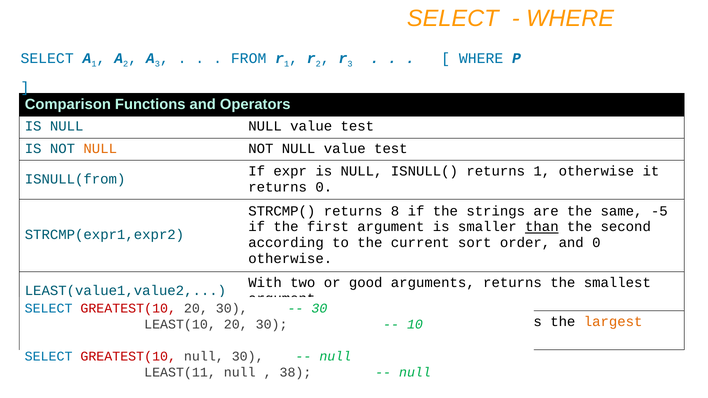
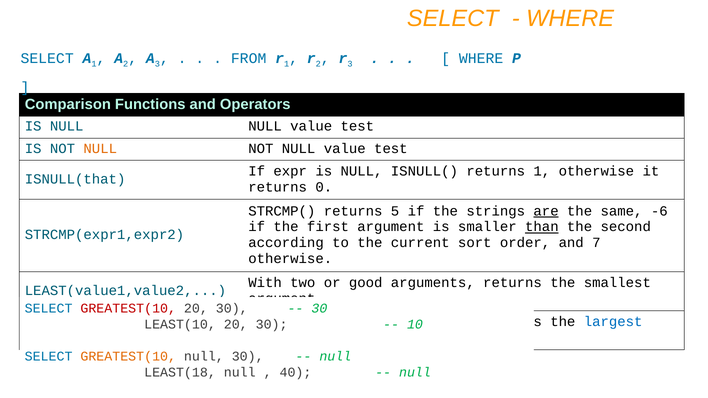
ISNULL(from: ISNULL(from -> ISNULL(that
8: 8 -> 5
are underline: none -> present
-5: -5 -> -6
and 0: 0 -> 7
largest colour: orange -> blue
GREATEST(10 at (128, 357) colour: red -> orange
LEAST(11: LEAST(11 -> LEAST(18
38: 38 -> 40
